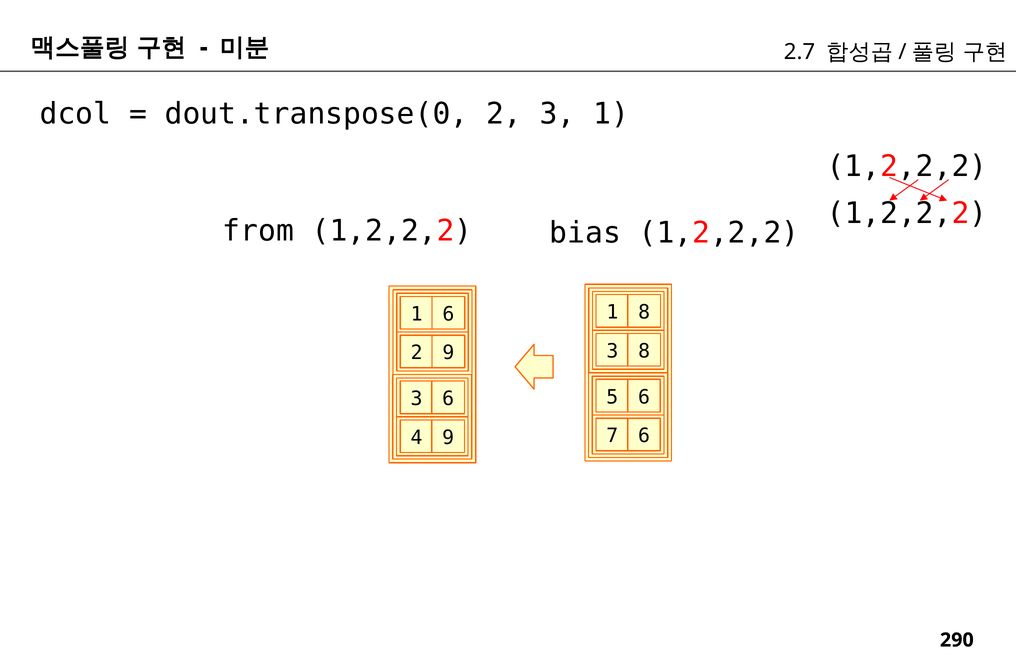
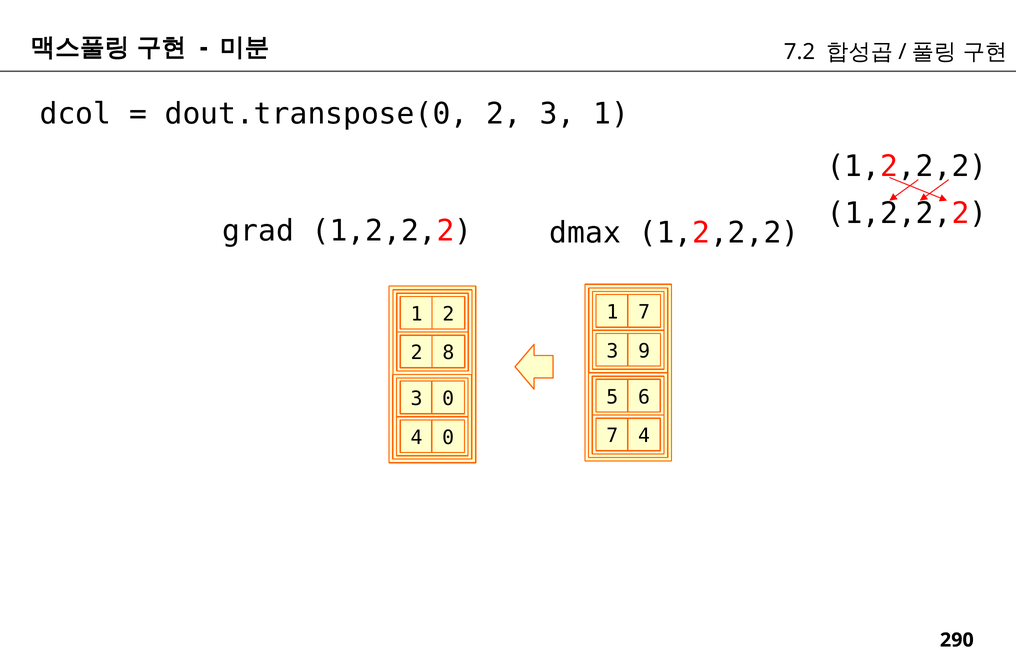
2.7: 2.7 -> 7.2
from: from -> grad
bias: bias -> dmax
1 8: 8 -> 7
1 6: 6 -> 2
3 8: 8 -> 9
2 9: 9 -> 8
3 6: 6 -> 0
7 6: 6 -> 4
4 9: 9 -> 0
